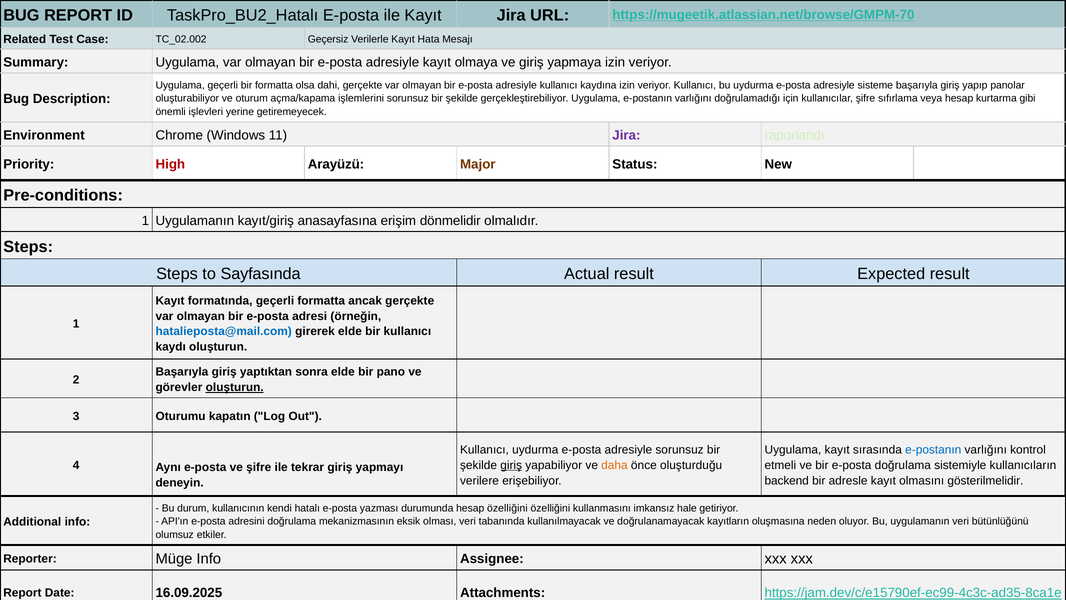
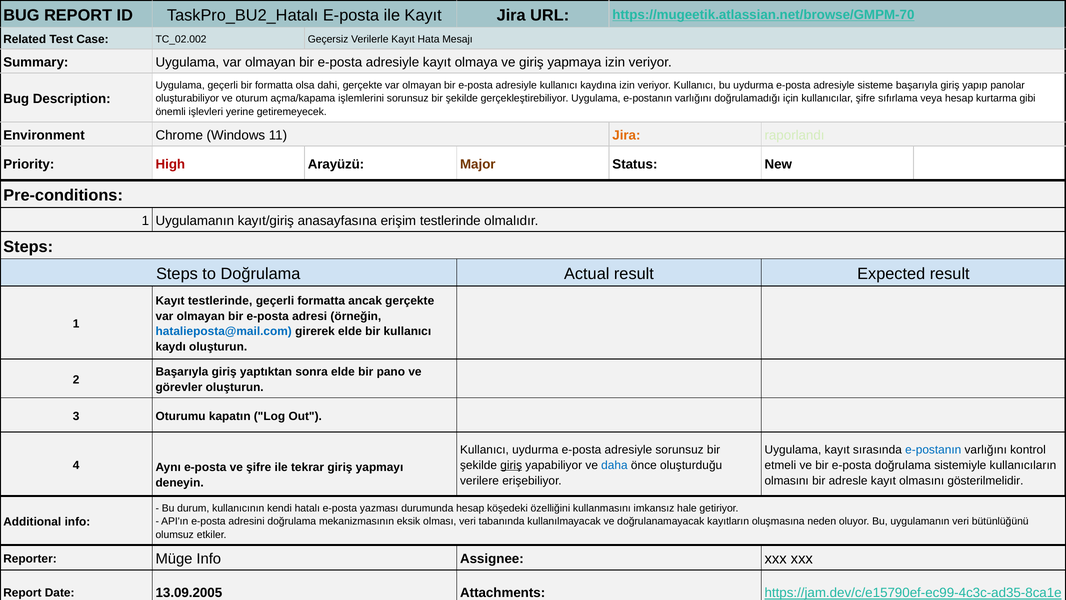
Jira at (626, 135) colour: purple -> orange
erişim dönmelidir: dönmelidir -> testlerinde
to Sayfasında: Sayfasında -> Doğrulama
Kayıt formatında: formatında -> testlerinde
oluşturun at (235, 387) underline: present -> none
daha colour: orange -> blue
backend at (787, 480): backend -> olmasını
hesap özelliğini: özelliğini -> köşedeki
16.09.2025: 16.09.2025 -> 13.09.2005
